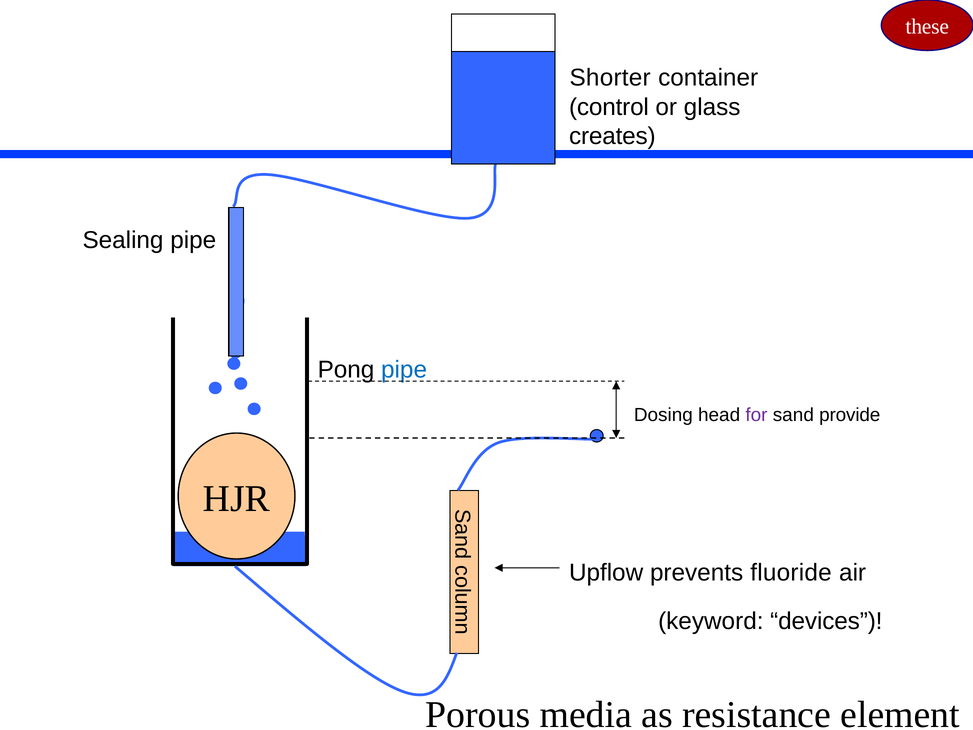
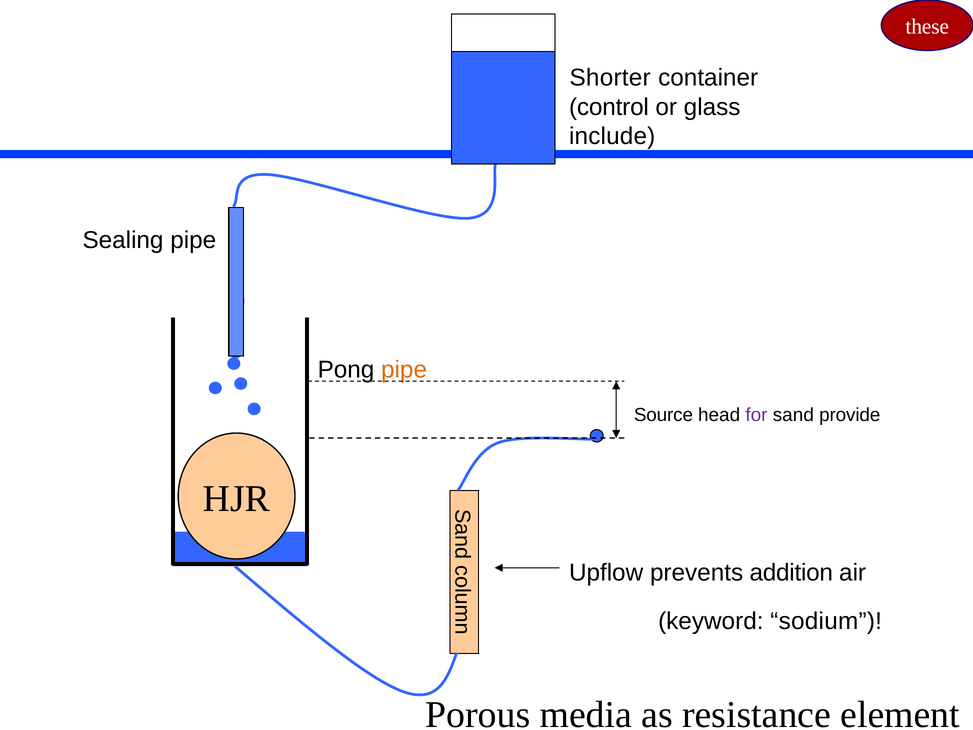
creates: creates -> include
pipe at (404, 370) colour: blue -> orange
Dosing: Dosing -> Source
fluoride: fluoride -> addition
devices: devices -> sodium
